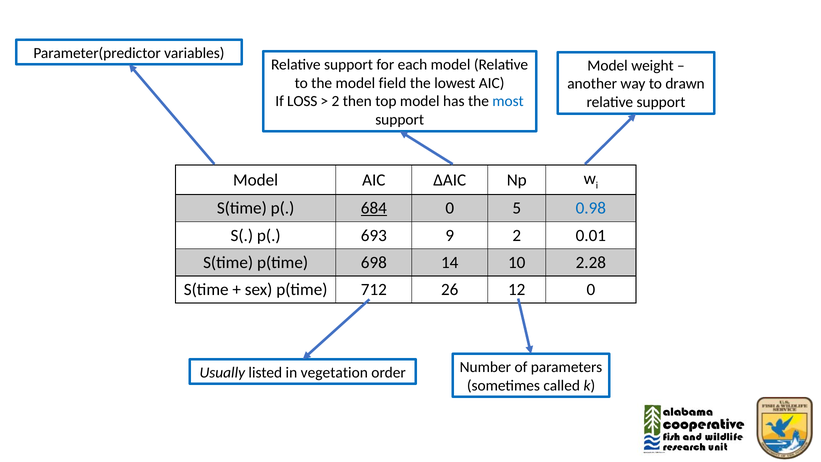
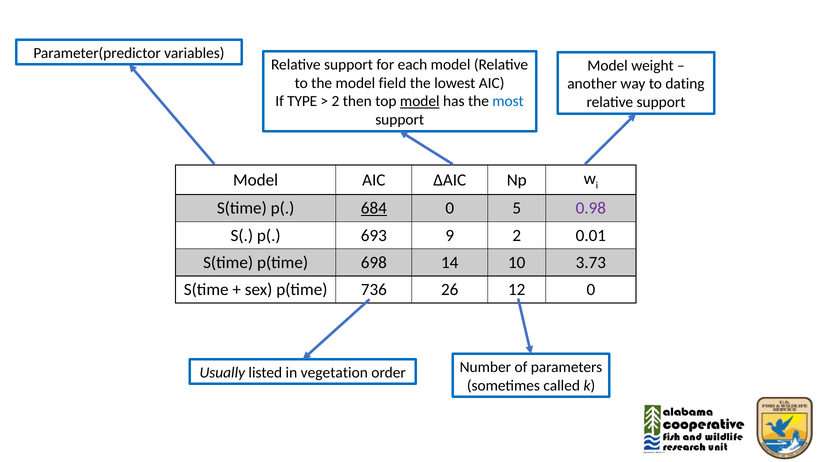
drawn: drawn -> dating
LOSS: LOSS -> TYPE
model at (420, 101) underline: none -> present
0.98 colour: blue -> purple
2.28: 2.28 -> 3.73
712: 712 -> 736
